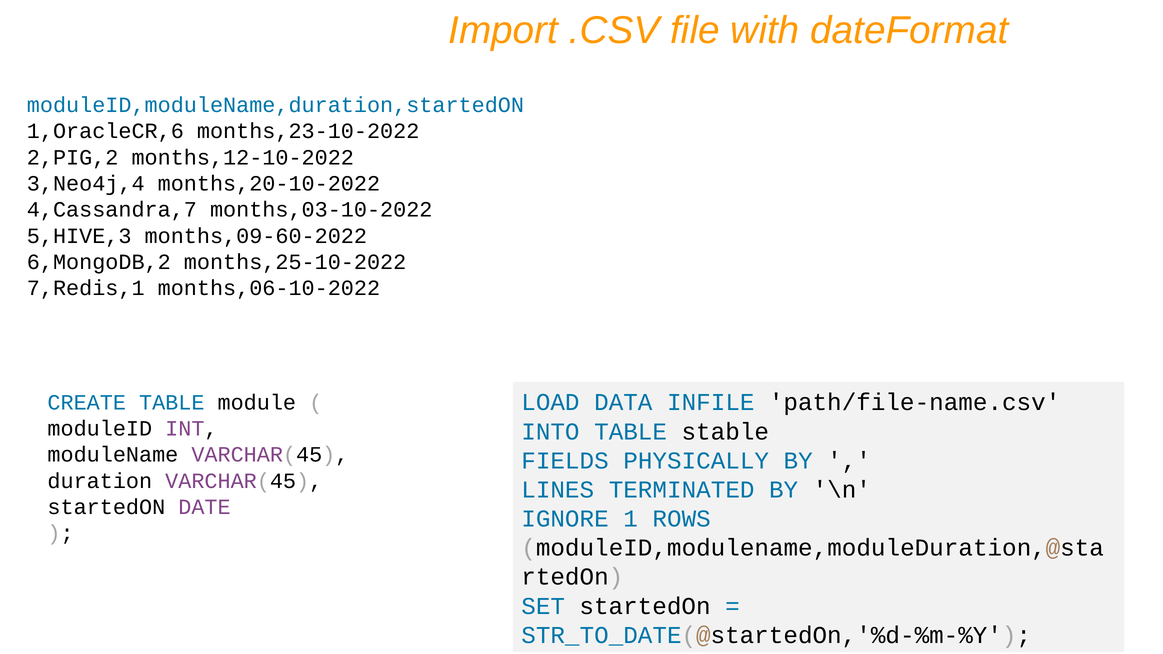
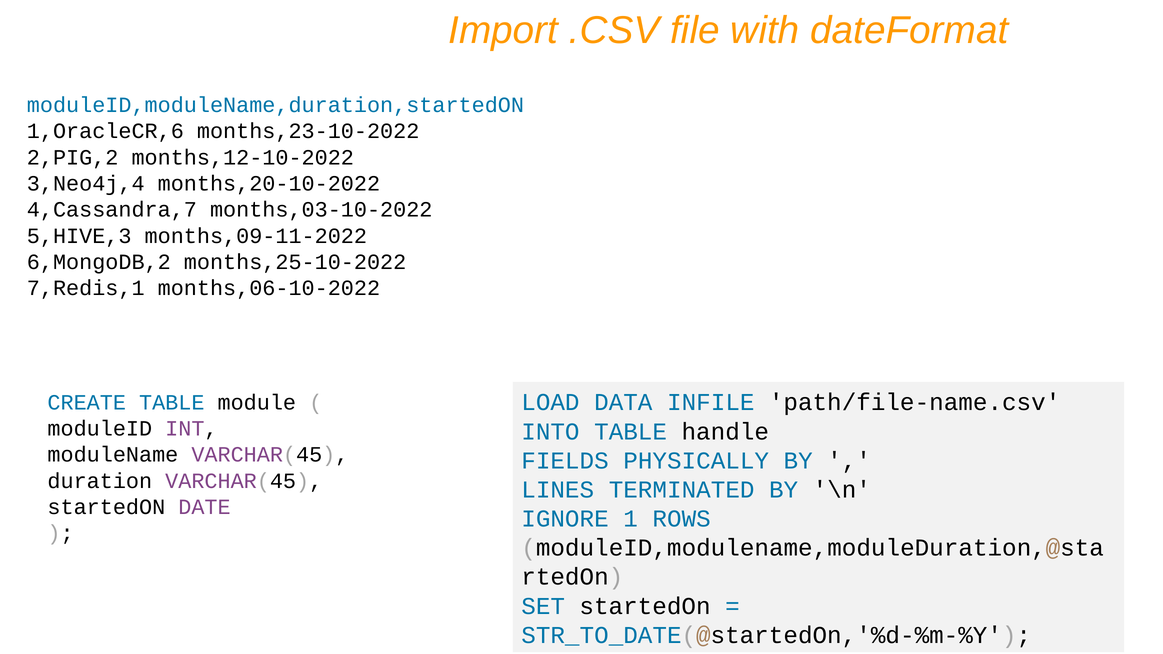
months,09-60-2022: months,09-60-2022 -> months,09-11-2022
stable: stable -> handle
